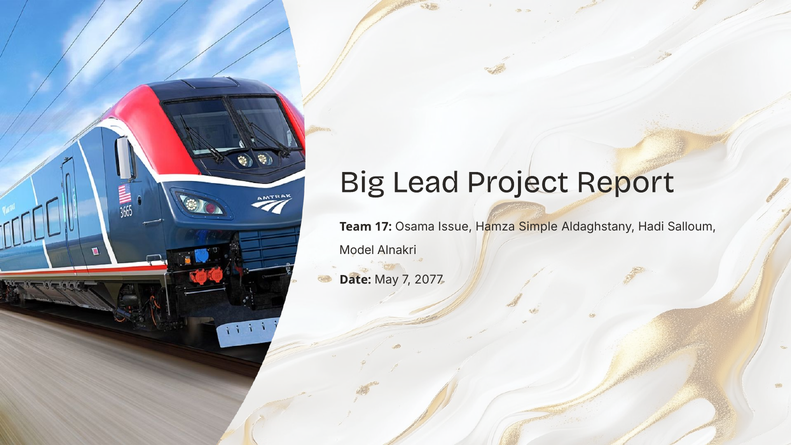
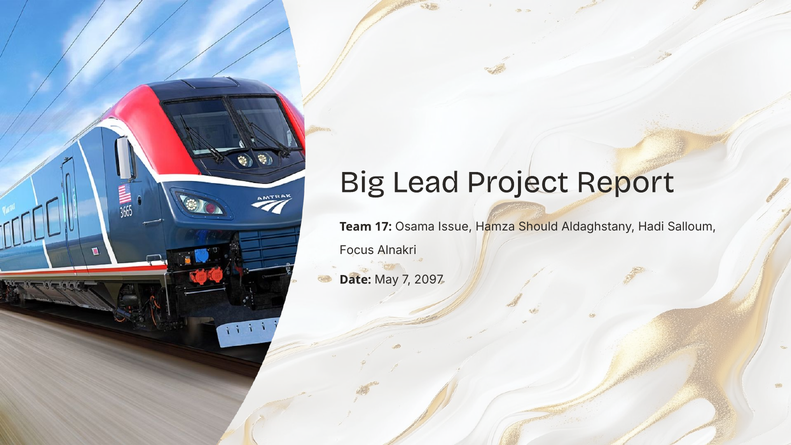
Simple: Simple -> Should
Model: Model -> Focus
2077: 2077 -> 2097
